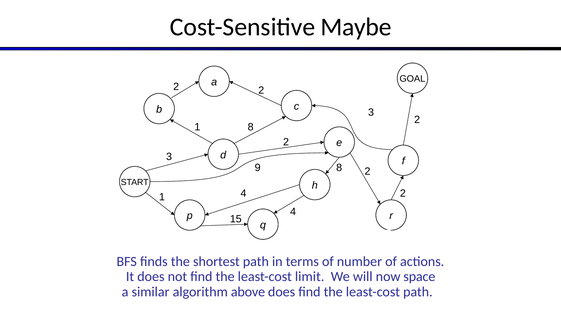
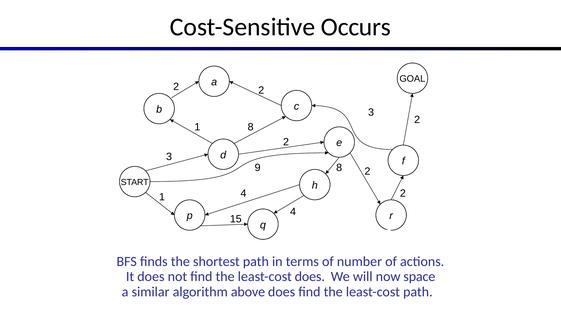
Maybe: Maybe -> Occurs
least-cost limit: limit -> does
